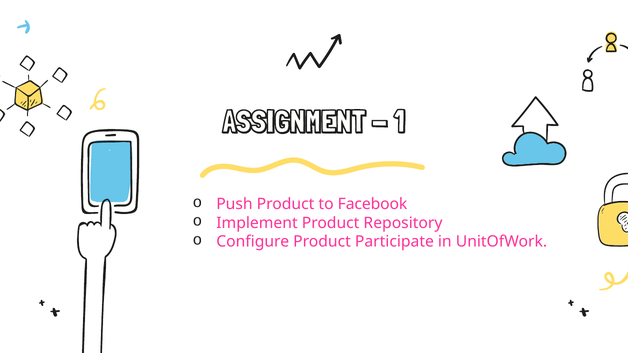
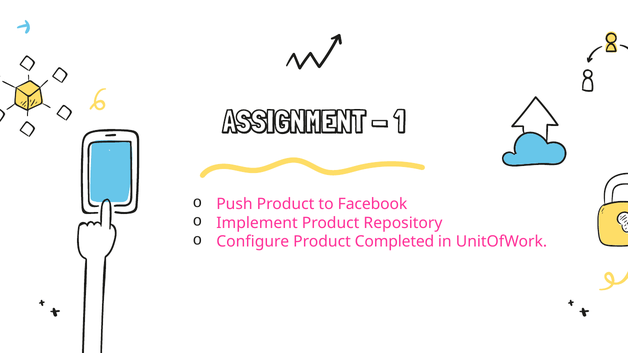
Participate: Participate -> Completed
